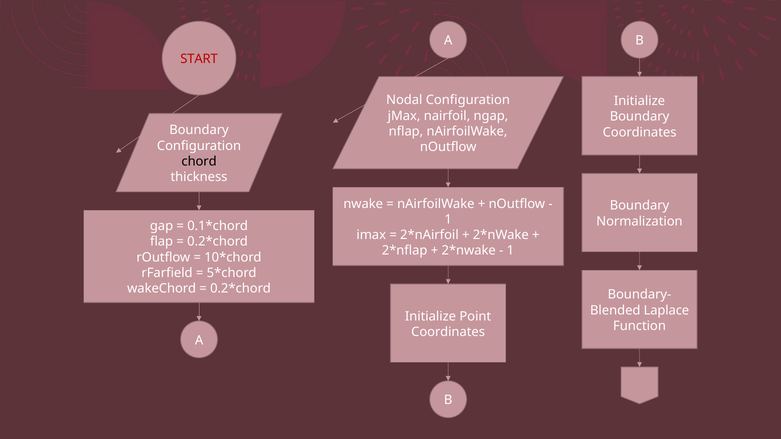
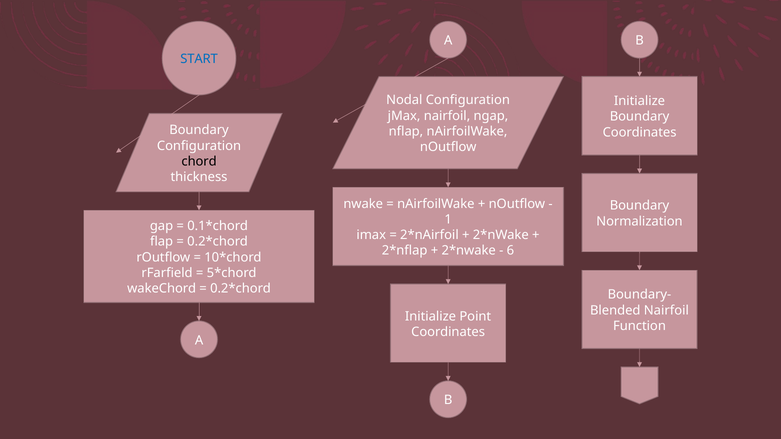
START colour: red -> blue
1 at (510, 251): 1 -> 6
Laplace at (666, 310): Laplace -> Nairfoil
